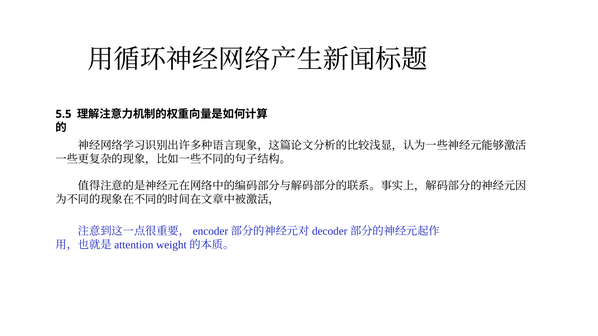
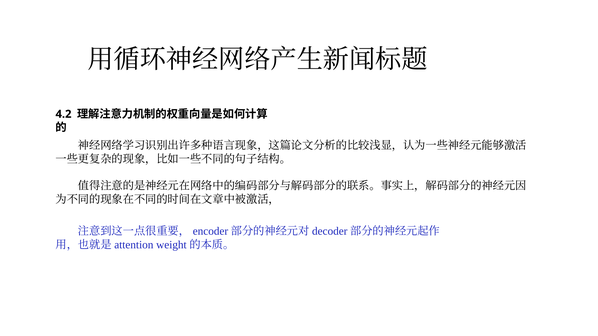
5.5: 5.5 -> 4.2
